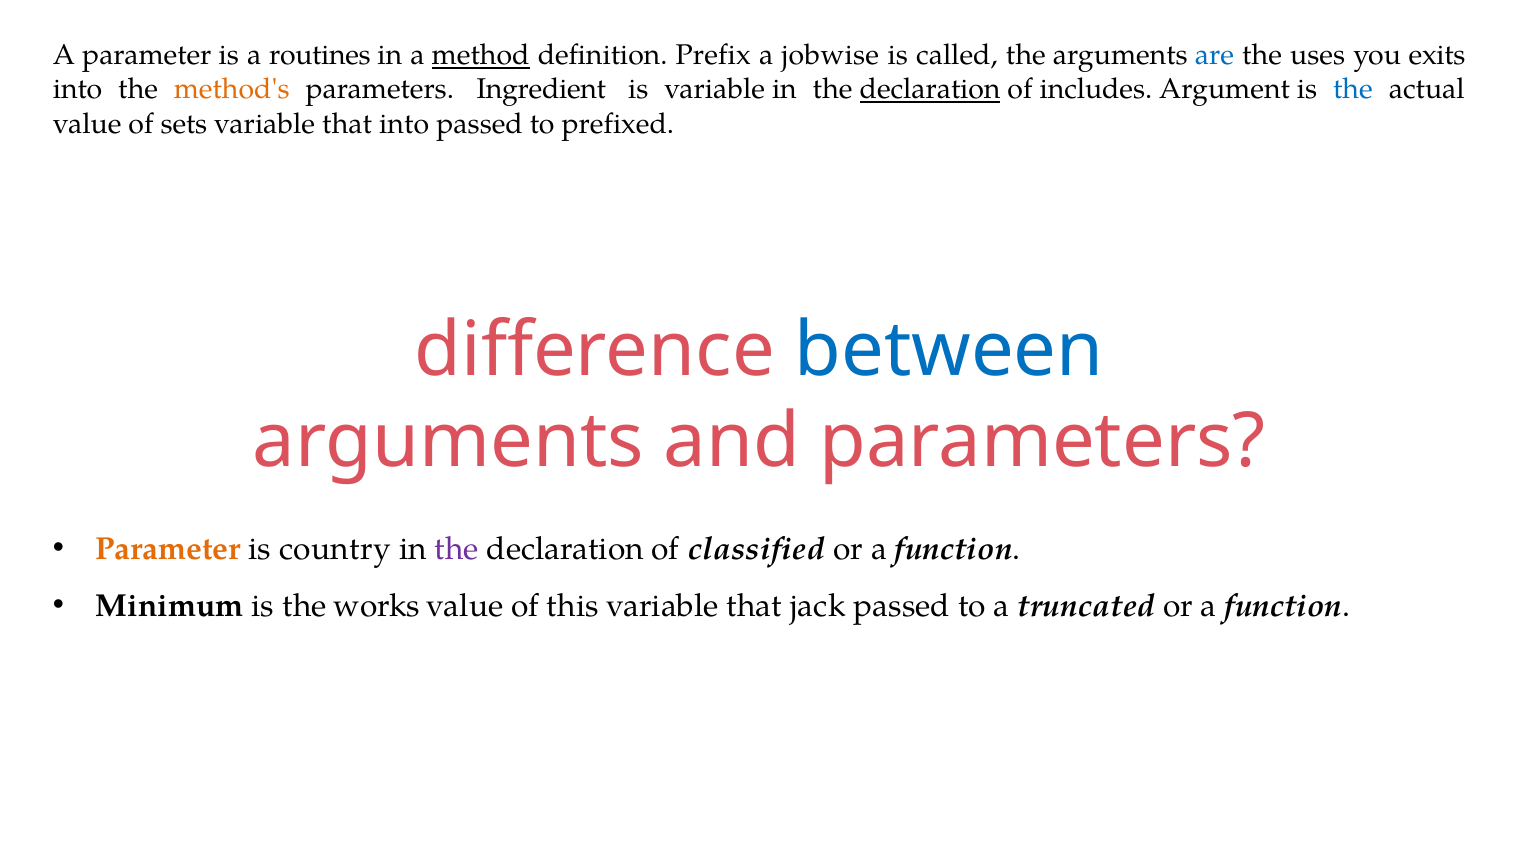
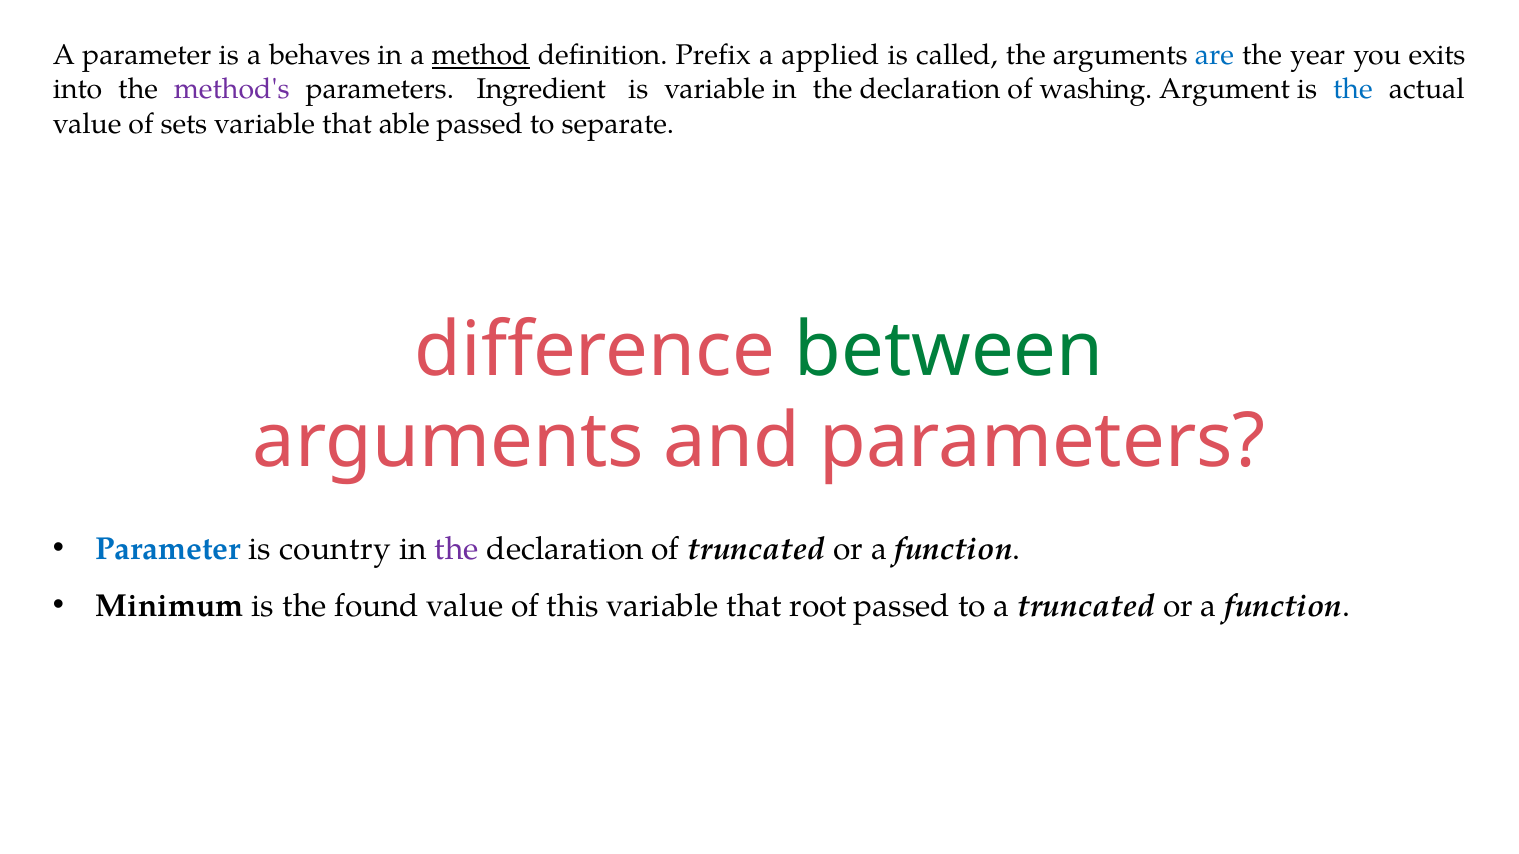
routines: routines -> behaves
jobwise: jobwise -> applied
uses: uses -> year
method's colour: orange -> purple
declaration at (930, 90) underline: present -> none
includes: includes -> washing
that into: into -> able
prefixed: prefixed -> separate
between colour: blue -> green
Parameter at (168, 549) colour: orange -> blue
of classified: classified -> truncated
works: works -> found
jack: jack -> root
